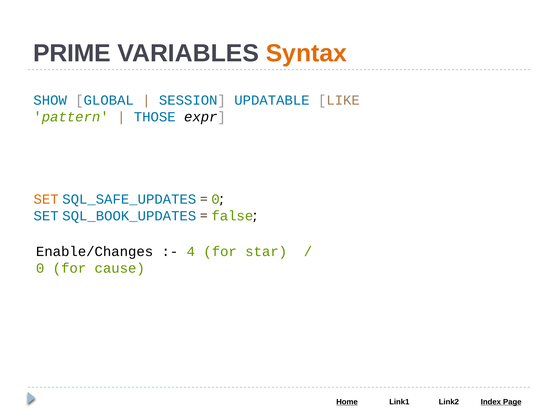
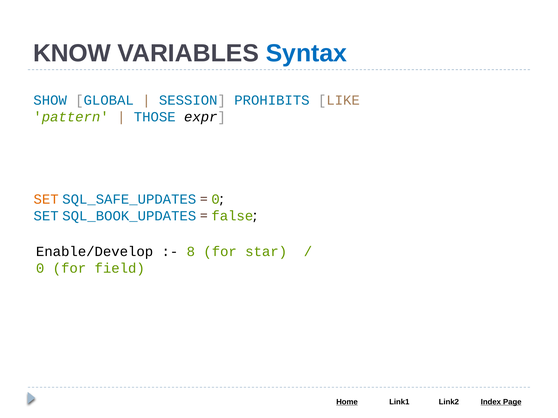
PRIME: PRIME -> KNOW
Syntax colour: orange -> blue
UPDATABLE: UPDATABLE -> PROHIBITS
Enable/Changes: Enable/Changes -> Enable/Develop
4: 4 -> 8
cause: cause -> field
